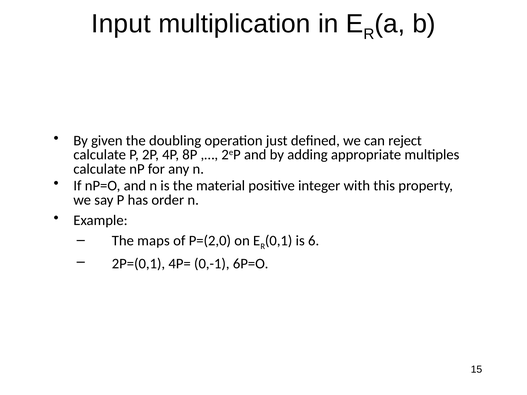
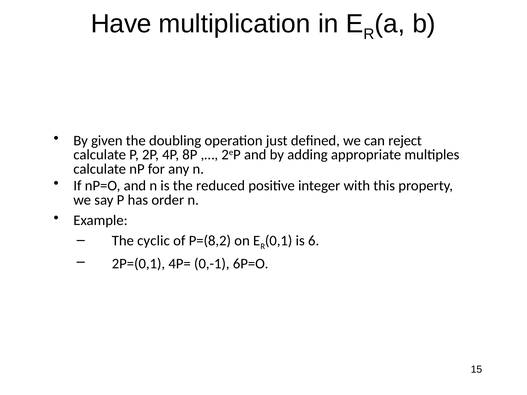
Input: Input -> Have
material: material -> reduced
maps: maps -> cyclic
P=(2,0: P=(2,0 -> P=(8,2
